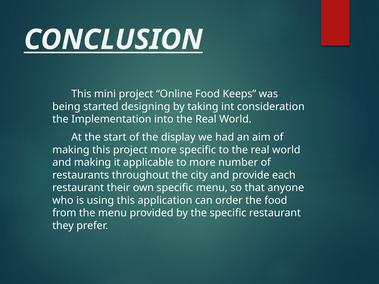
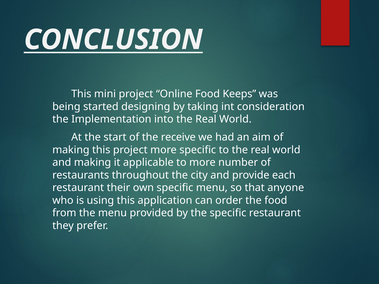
display: display -> receive
